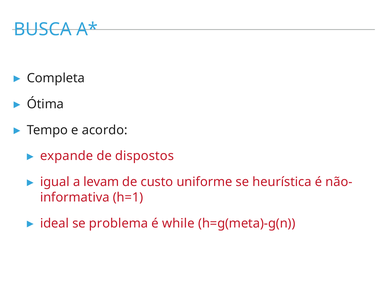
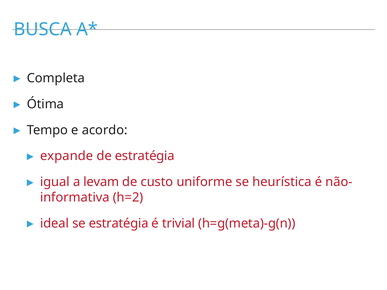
de dispostos: dispostos -> estratégia
h=1: h=1 -> h=2
se problema: problema -> estratégia
while: while -> trivial
